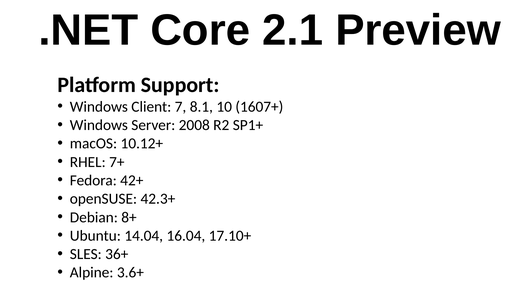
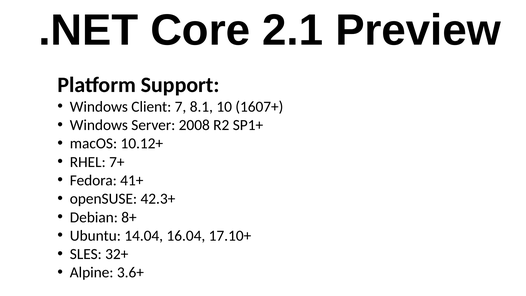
42+: 42+ -> 41+
36+: 36+ -> 32+
